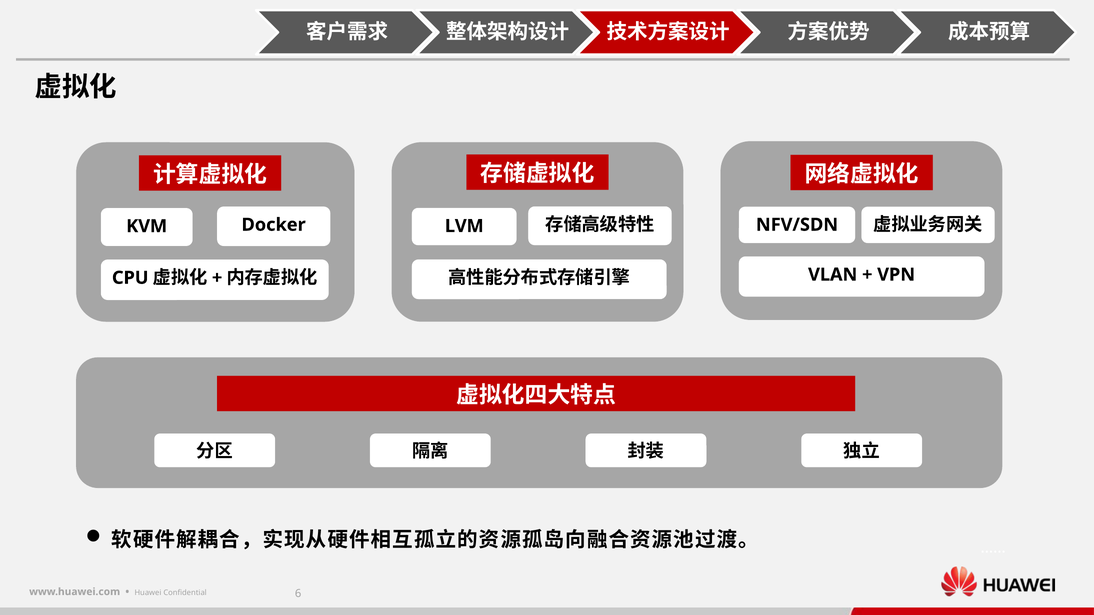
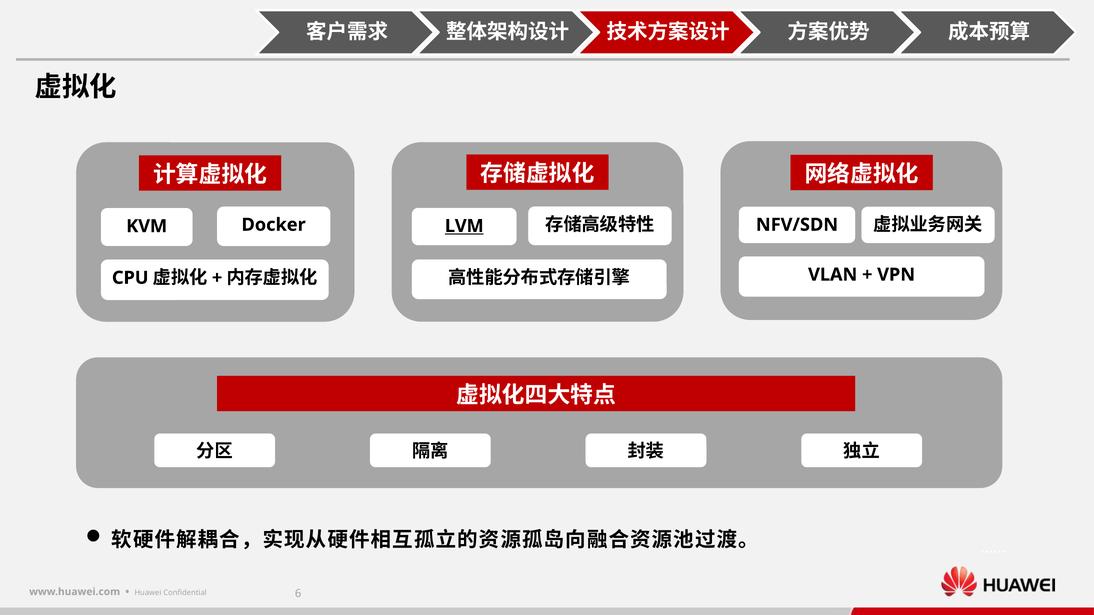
LVM underline: none -> present
